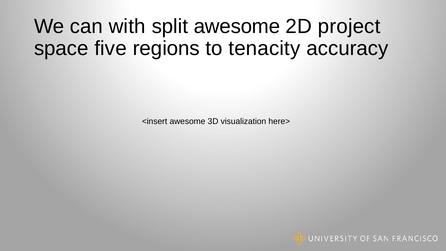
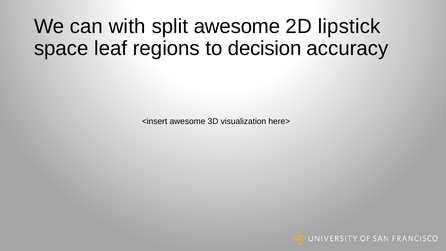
project: project -> lipstick
five: five -> leaf
tenacity: tenacity -> decision
